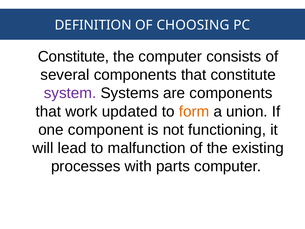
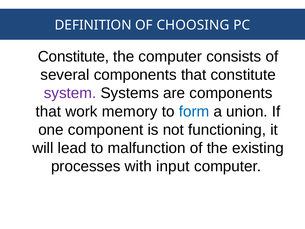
updated: updated -> memory
form colour: orange -> blue
parts: parts -> input
